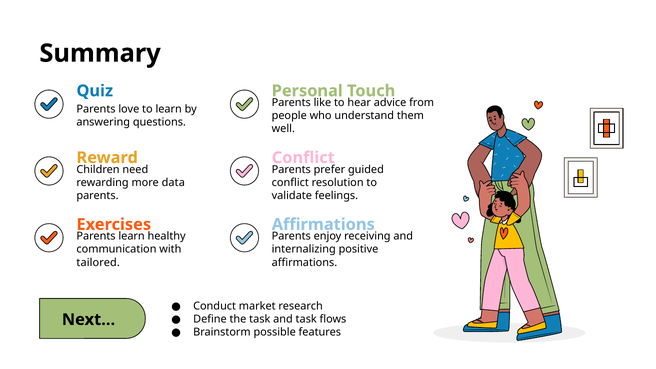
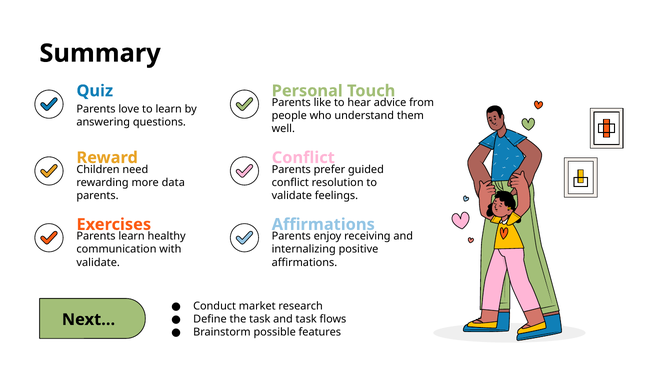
tailored at (98, 262): tailored -> validate
